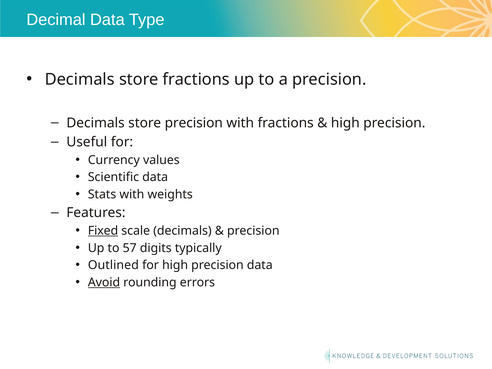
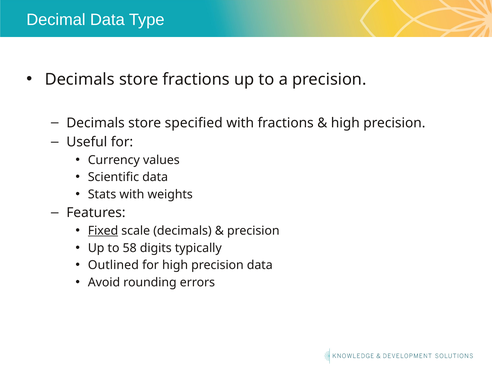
store precision: precision -> specified
57: 57 -> 58
Avoid underline: present -> none
